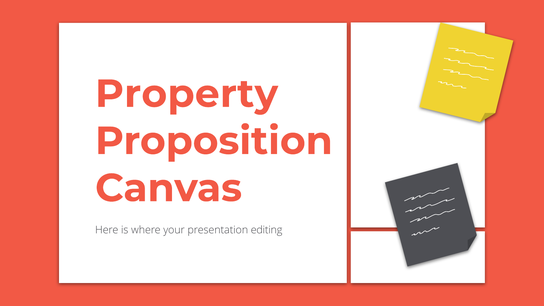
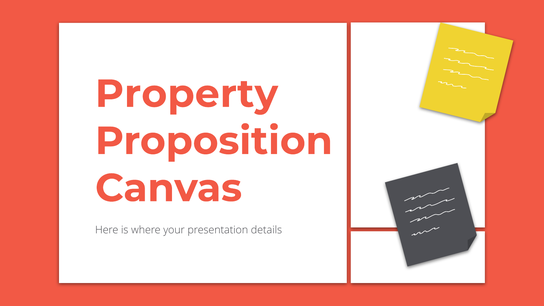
editing: editing -> details
